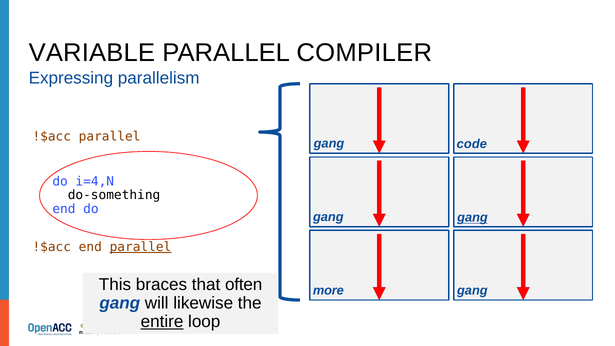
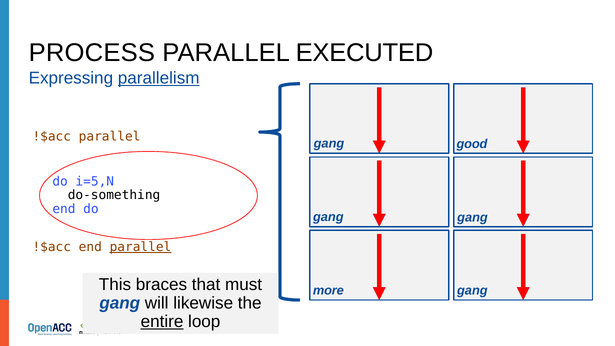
VARIABLE: VARIABLE -> PROCESS
COMPILER: COMPILER -> EXECUTED
parallelism underline: none -> present
code: code -> good
i=4,N: i=4,N -> i=5,N
gang at (472, 218) underline: present -> none
often: often -> must
